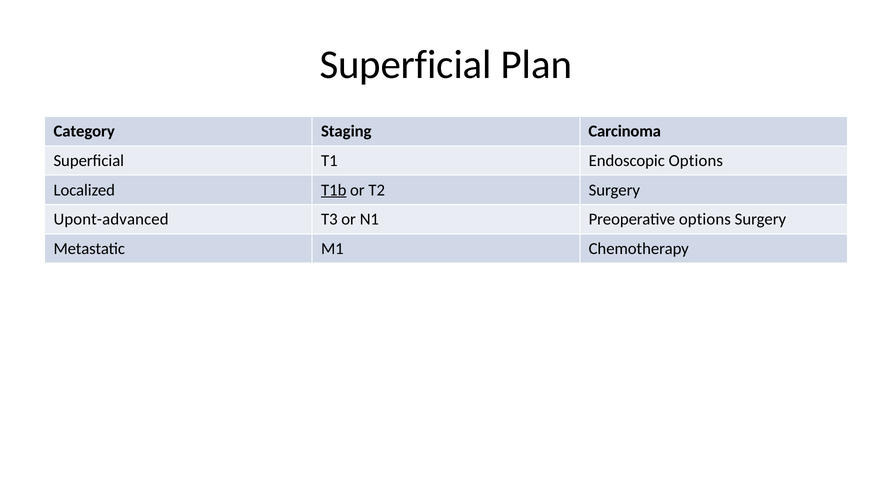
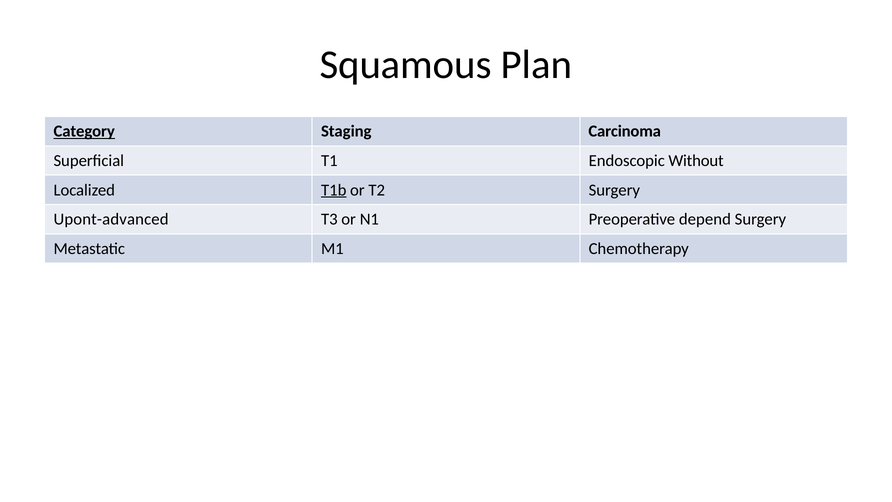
Superficial at (406, 65): Superficial -> Squamous
Category underline: none -> present
Endoscopic Options: Options -> Without
Preoperative options: options -> depend
